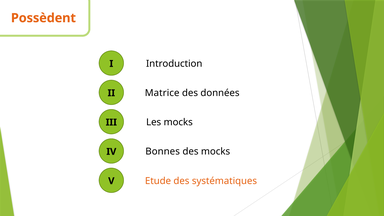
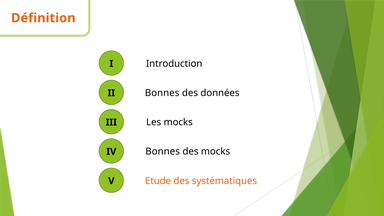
Possèdent: Possèdent -> Définition
Matrice at (162, 93): Matrice -> Bonnes
